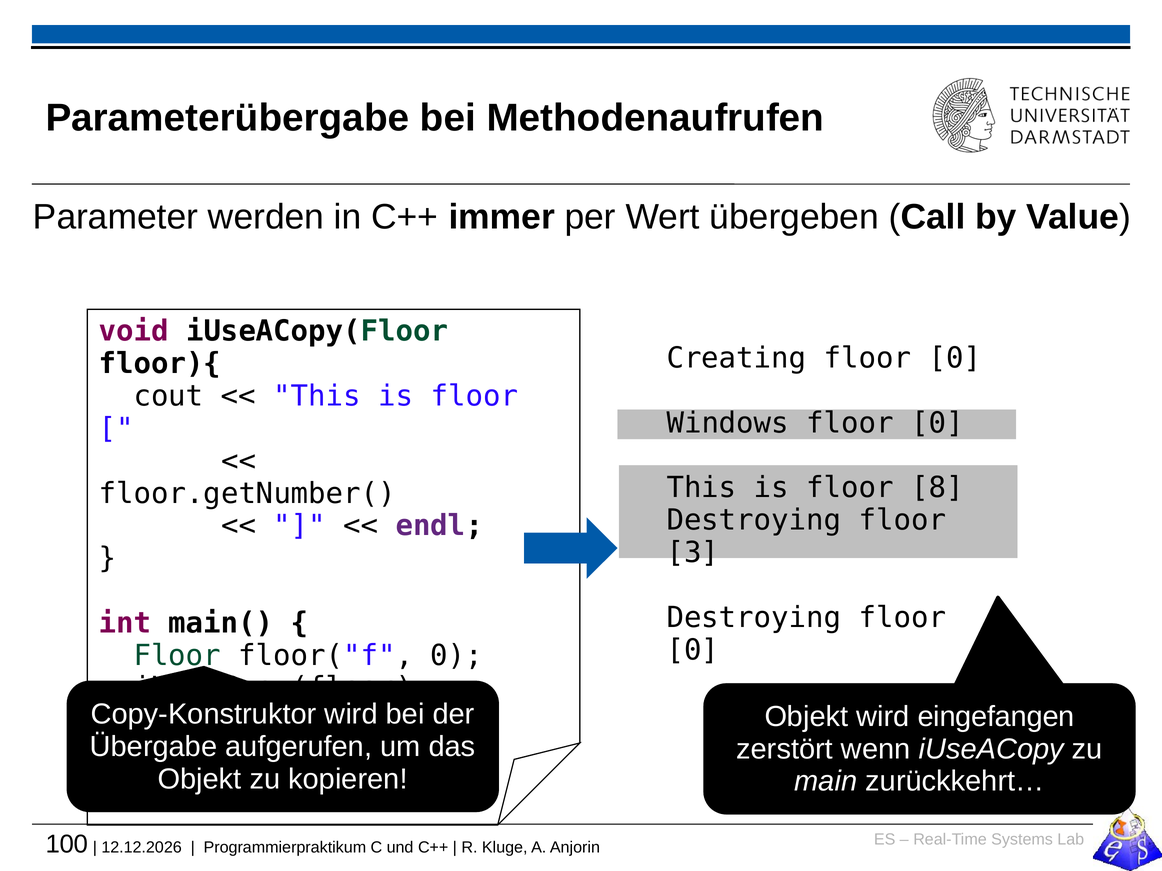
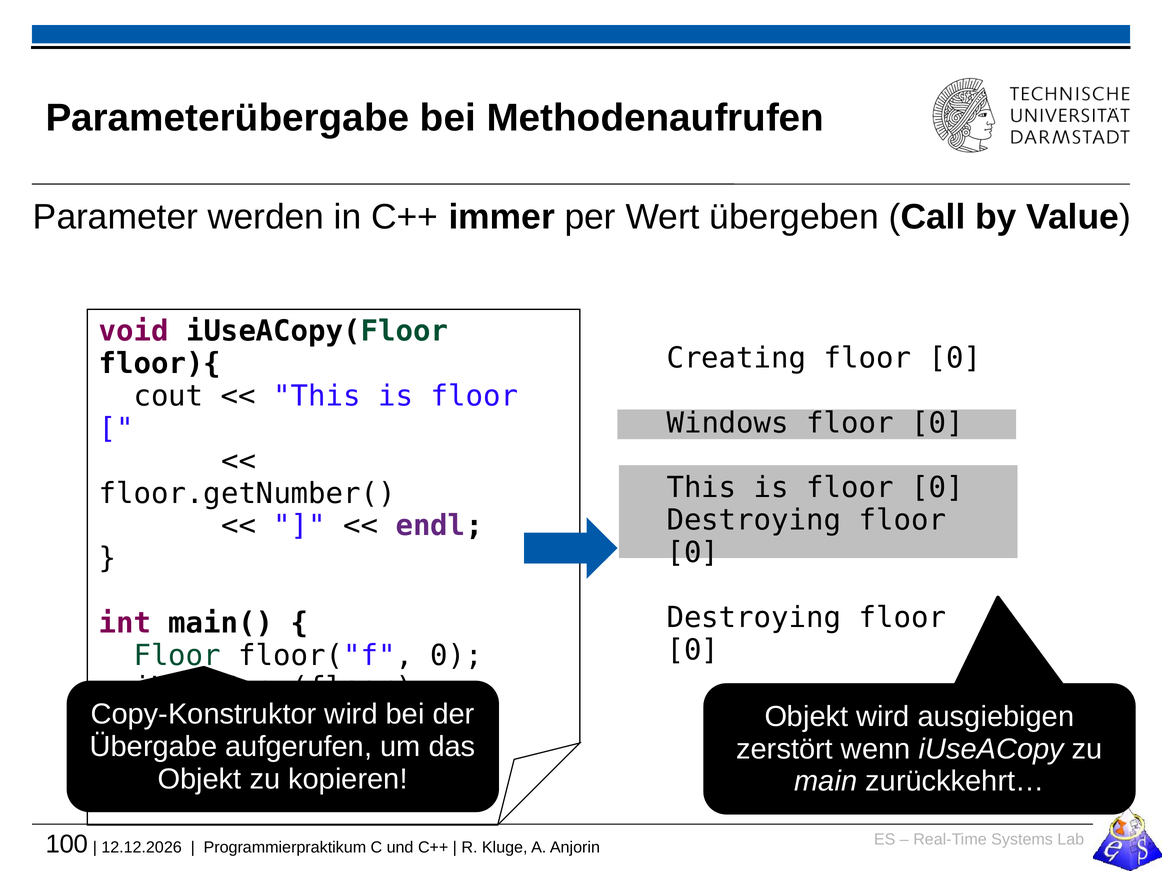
is floor 8: 8 -> 0
3 at (693, 553): 3 -> 0
eingefangen: eingefangen -> ausgiebigen
